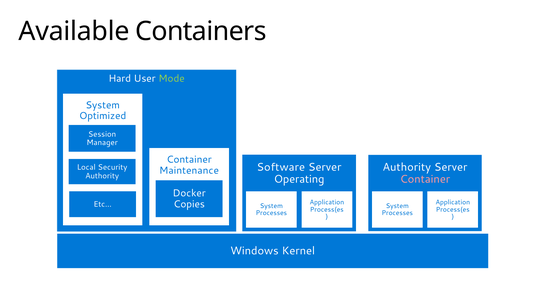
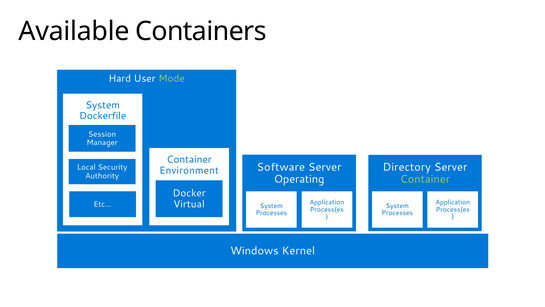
Optimized: Optimized -> Dockerfile
Authority at (407, 167): Authority -> Directory
Maintenance: Maintenance -> Environment
Container at (425, 179) colour: pink -> light green
Copies: Copies -> Virtual
